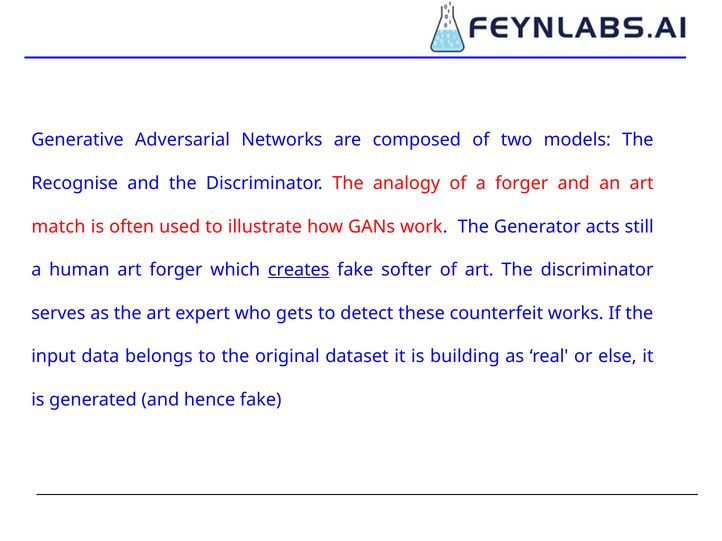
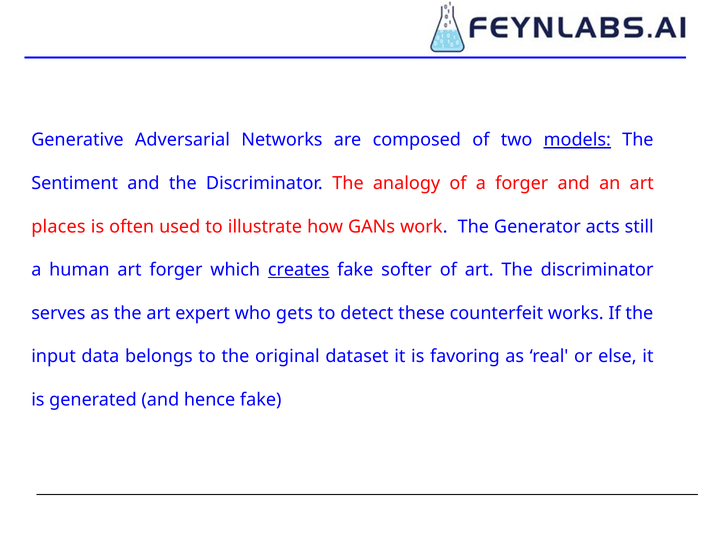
models underline: none -> present
Recognise: Recognise -> Sentiment
match: match -> places
building: building -> favoring
